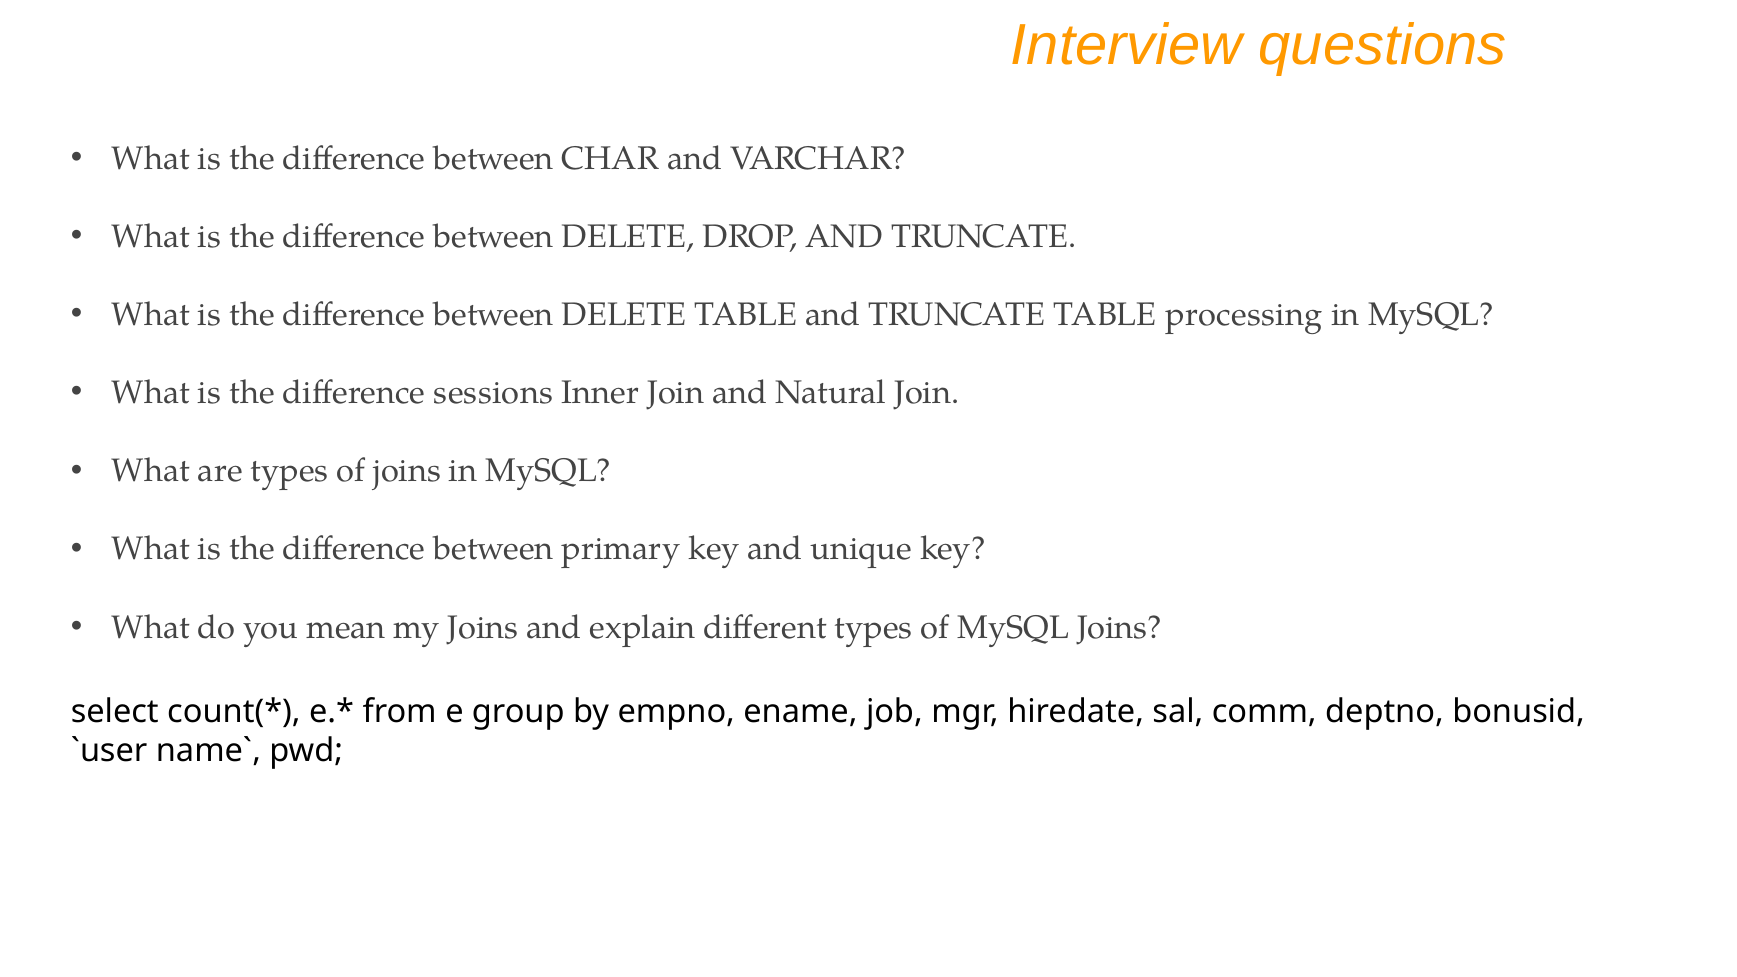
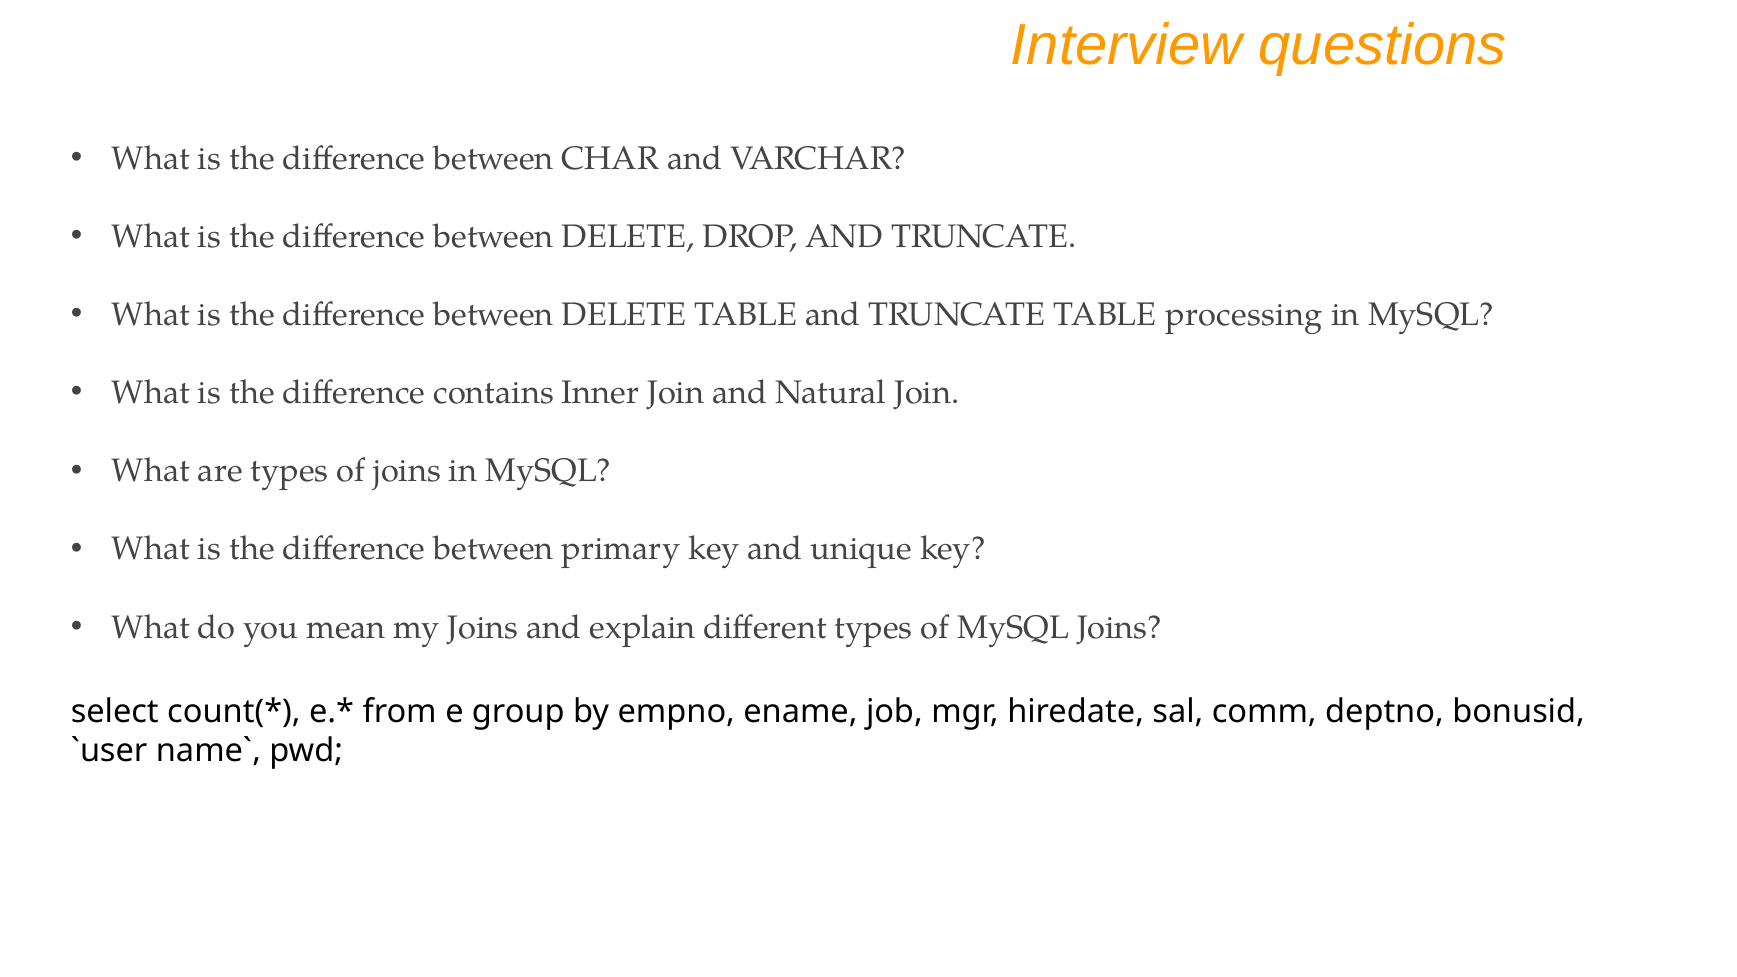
sessions: sessions -> contains
